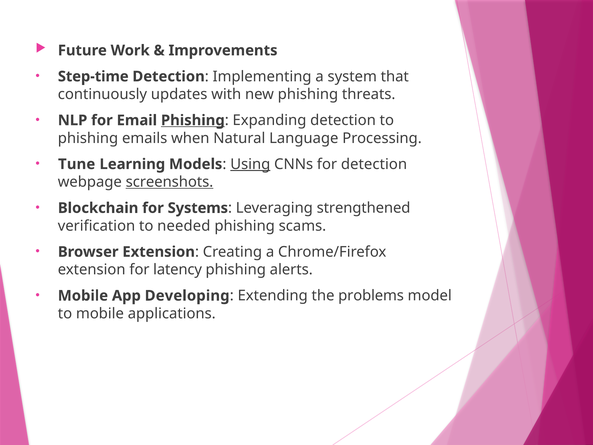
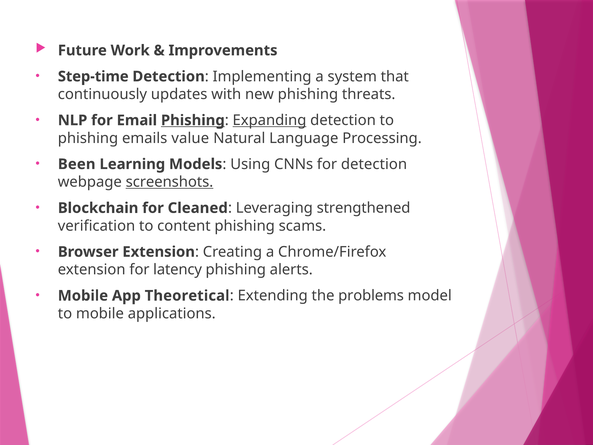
Expanding underline: none -> present
when: when -> value
Tune: Tune -> Been
Using underline: present -> none
Systems: Systems -> Cleaned
needed: needed -> content
Developing: Developing -> Theoretical
